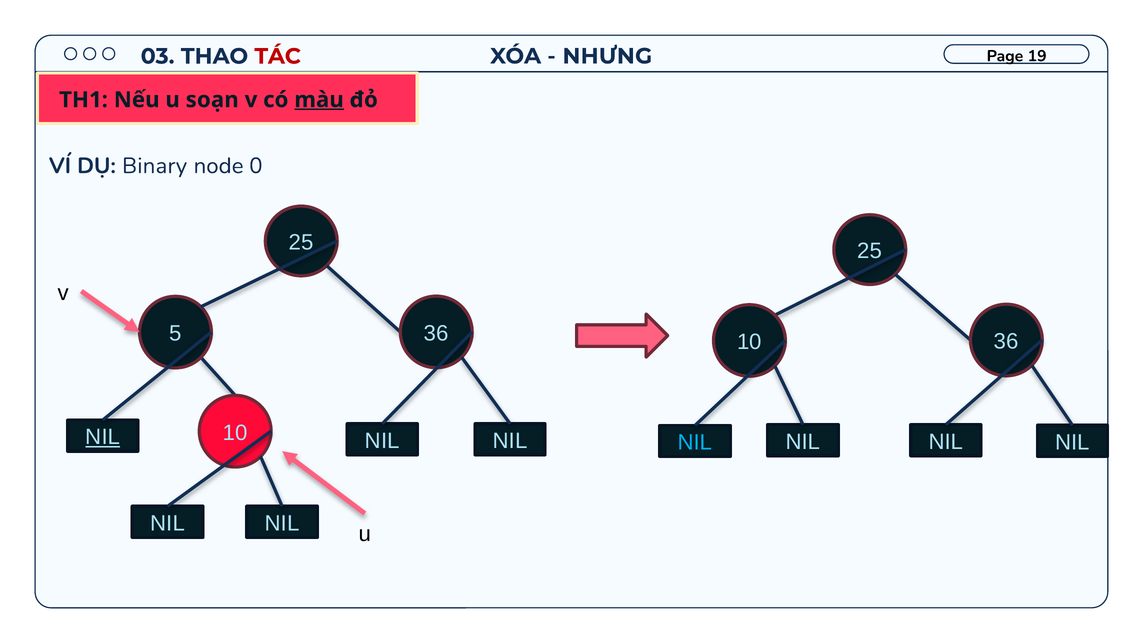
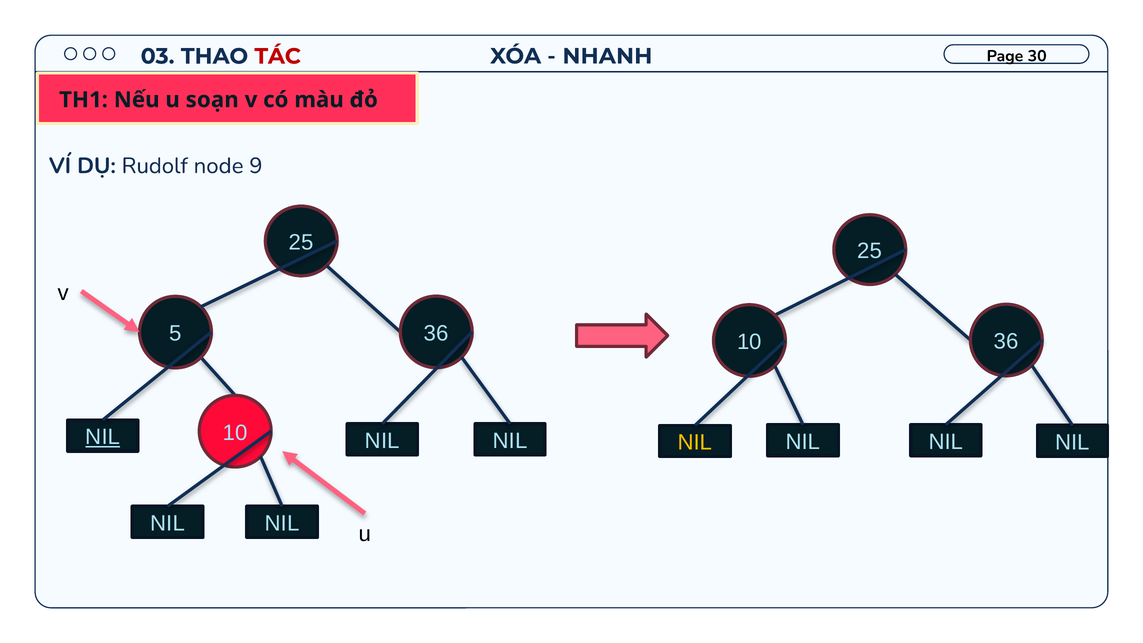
19: 19 -> 30
NHƯNG: NHƯNG -> NHANH
màu underline: present -> none
Binary: Binary -> Rudolf
0: 0 -> 9
NIL at (695, 442) colour: light blue -> yellow
